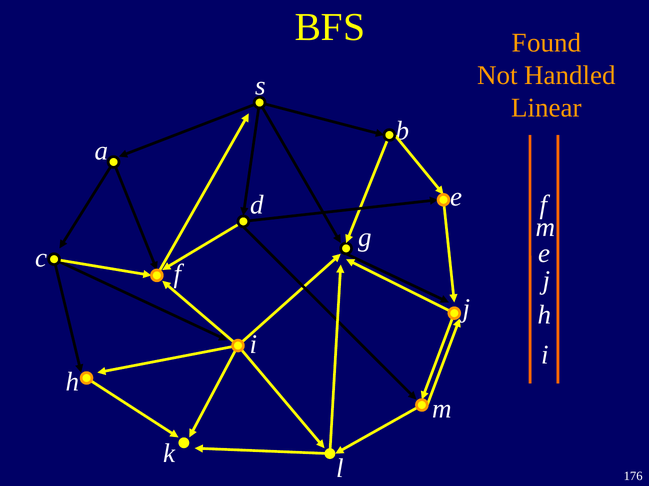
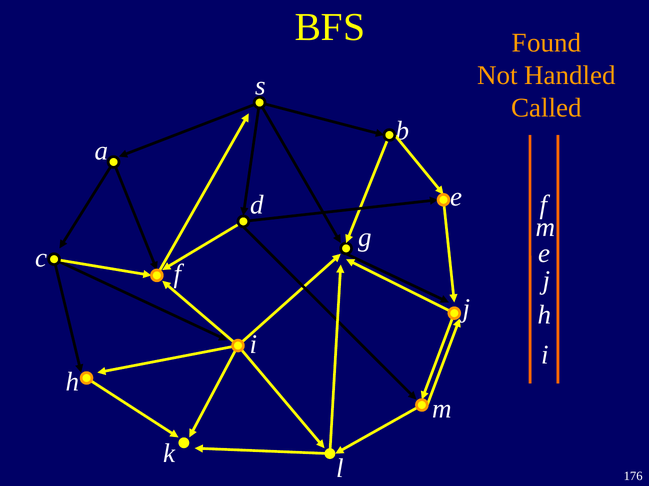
Linear: Linear -> Called
